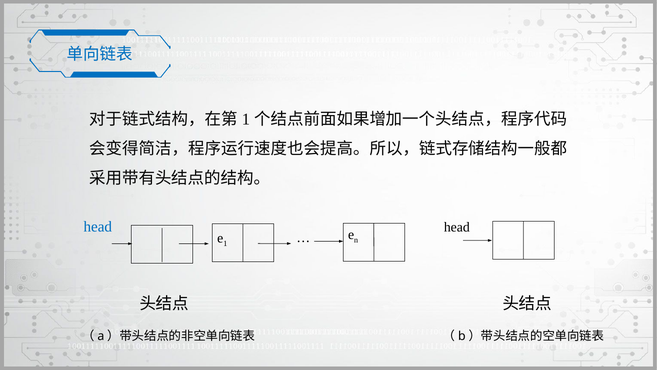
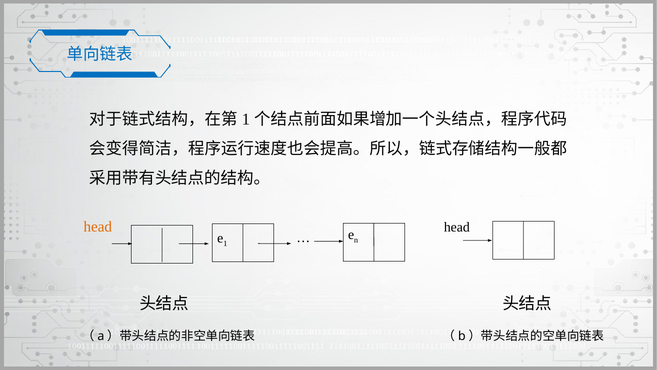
head at (98, 227) colour: blue -> orange
